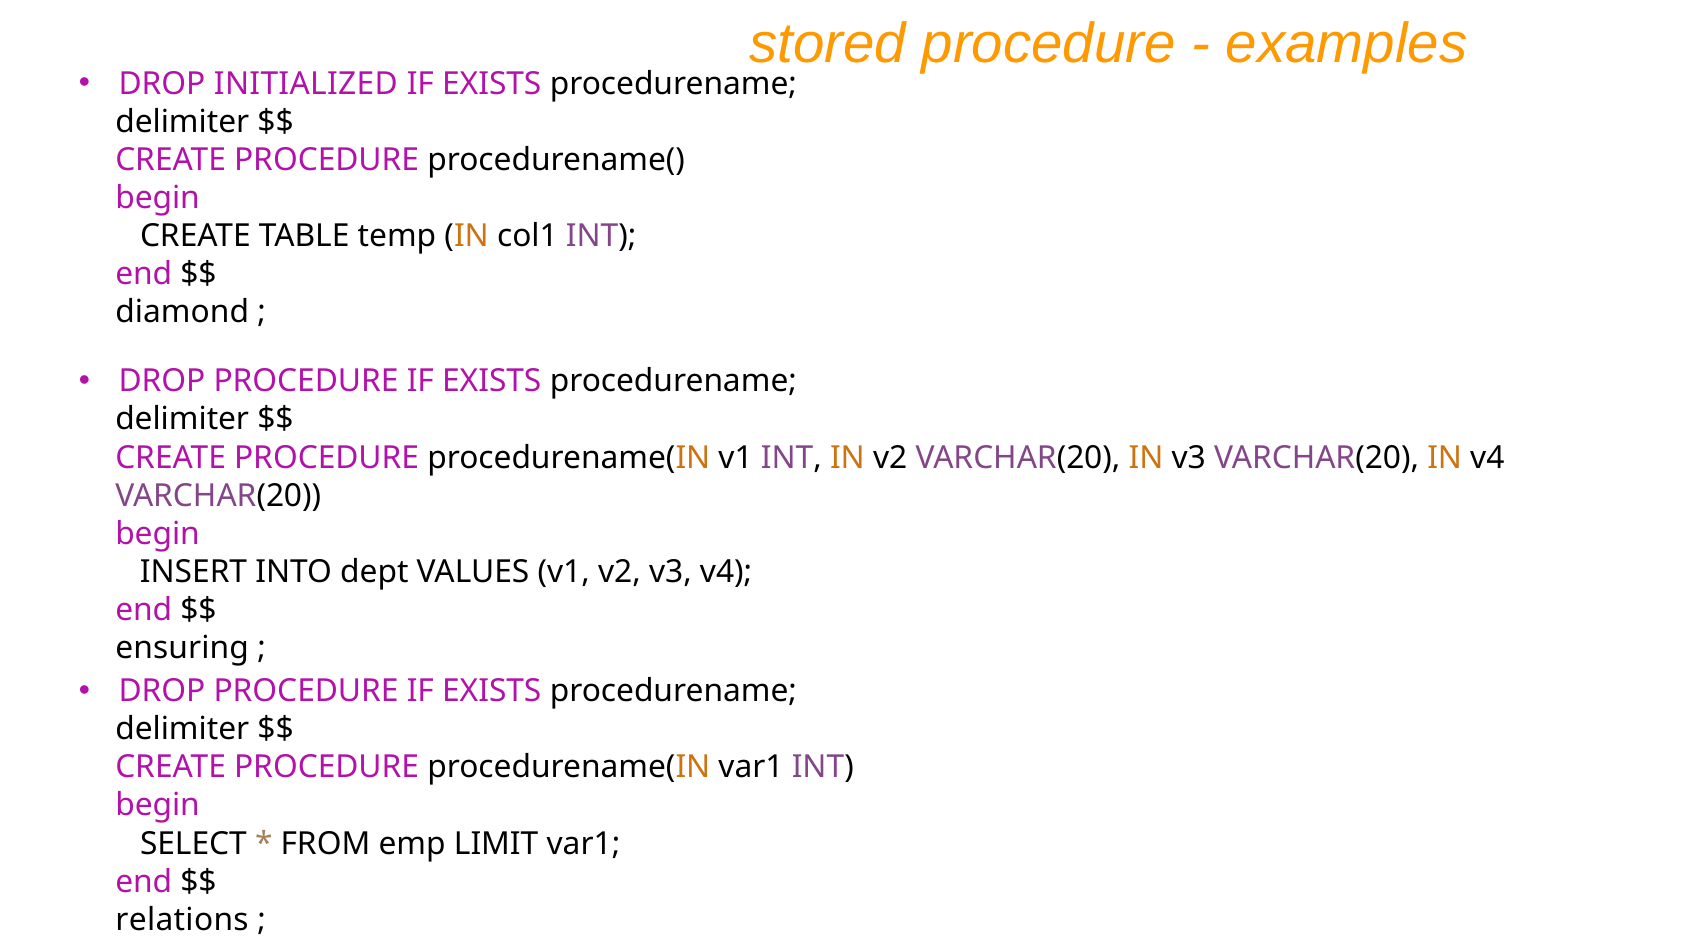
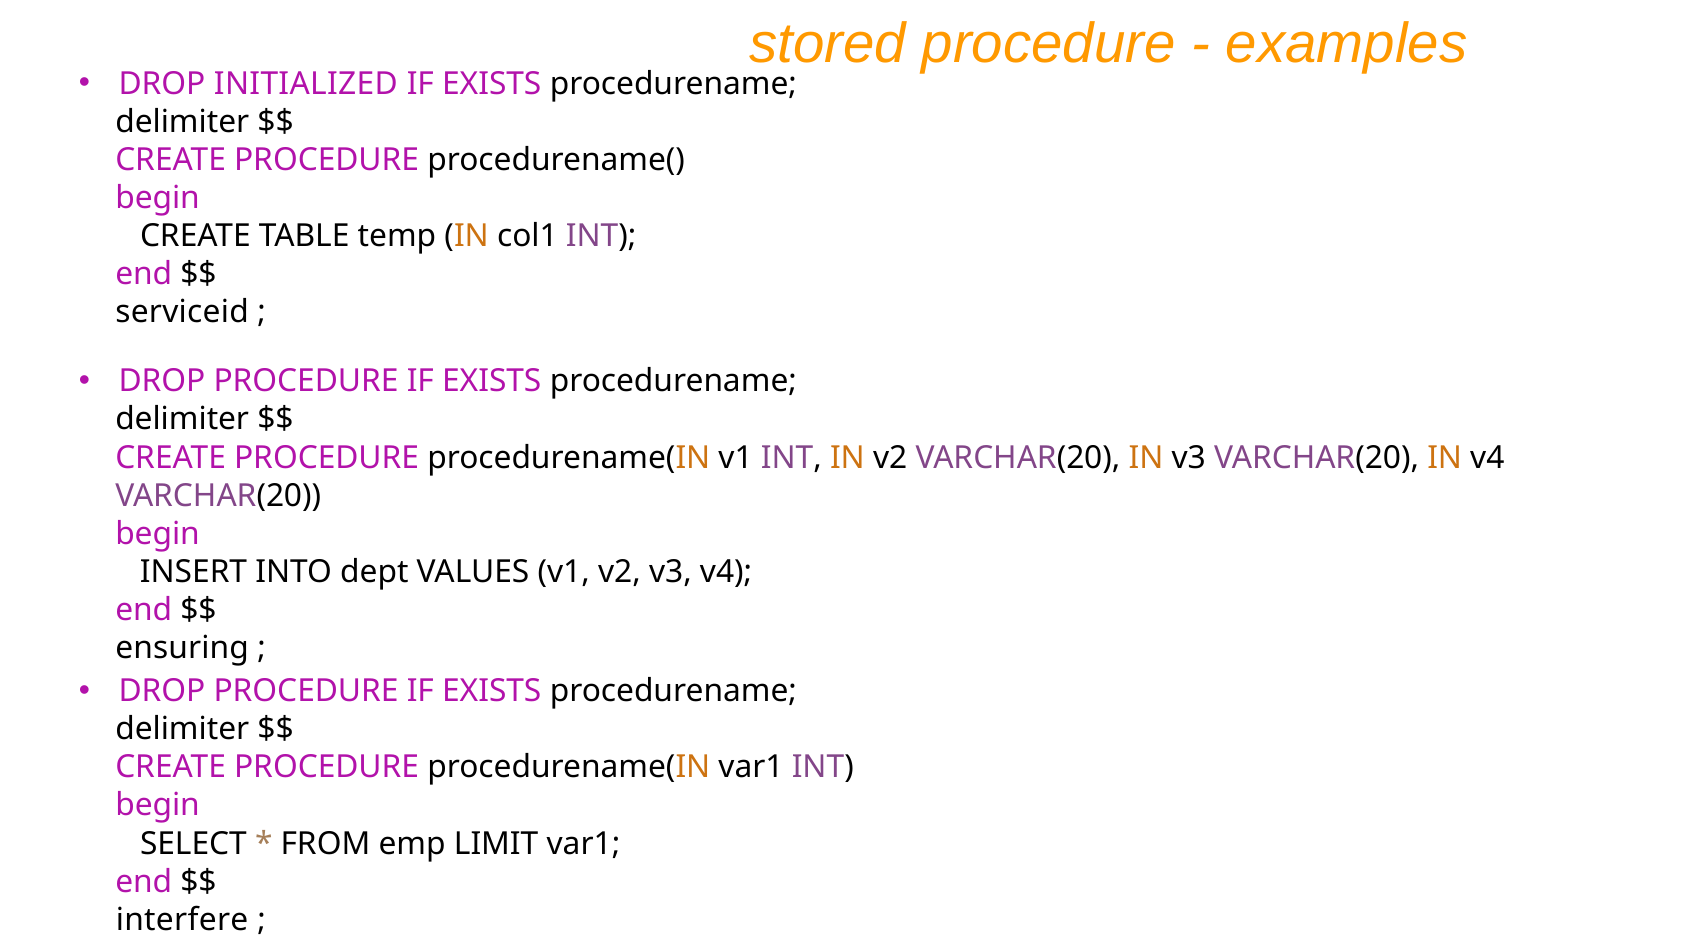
diamond: diamond -> serviceid
relations: relations -> interfere
